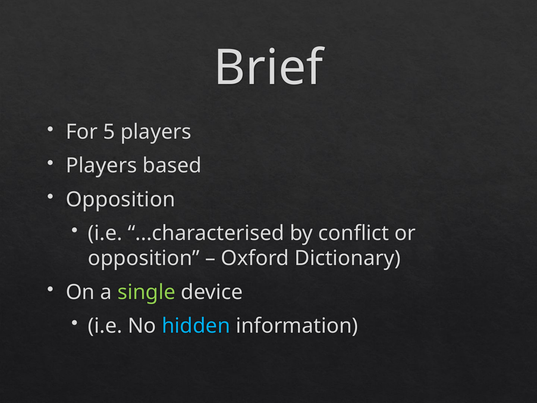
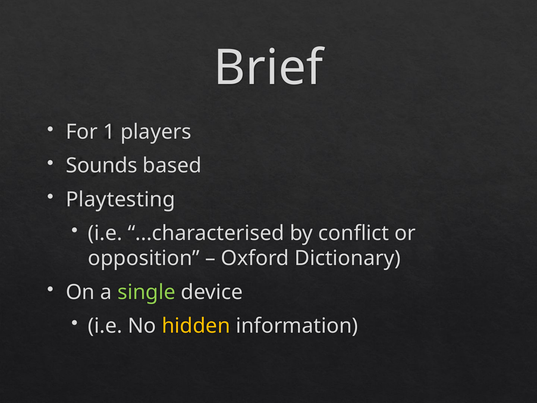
5: 5 -> 1
Players at (101, 166): Players -> Sounds
Opposition at (121, 199): Opposition -> Playtesting
hidden colour: light blue -> yellow
